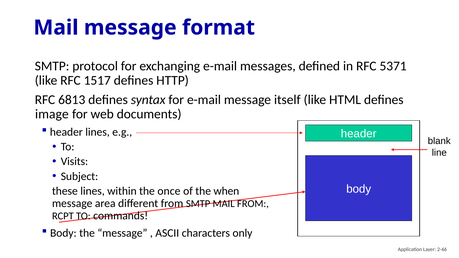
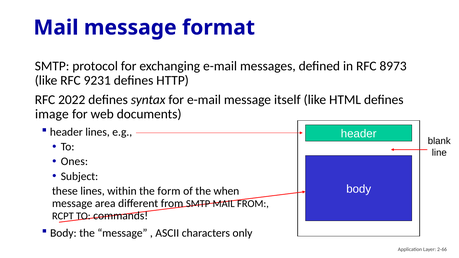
5371: 5371 -> 8973
1517: 1517 -> 9231
6813: 6813 -> 2022
Visits: Visits -> Ones
once: once -> form
